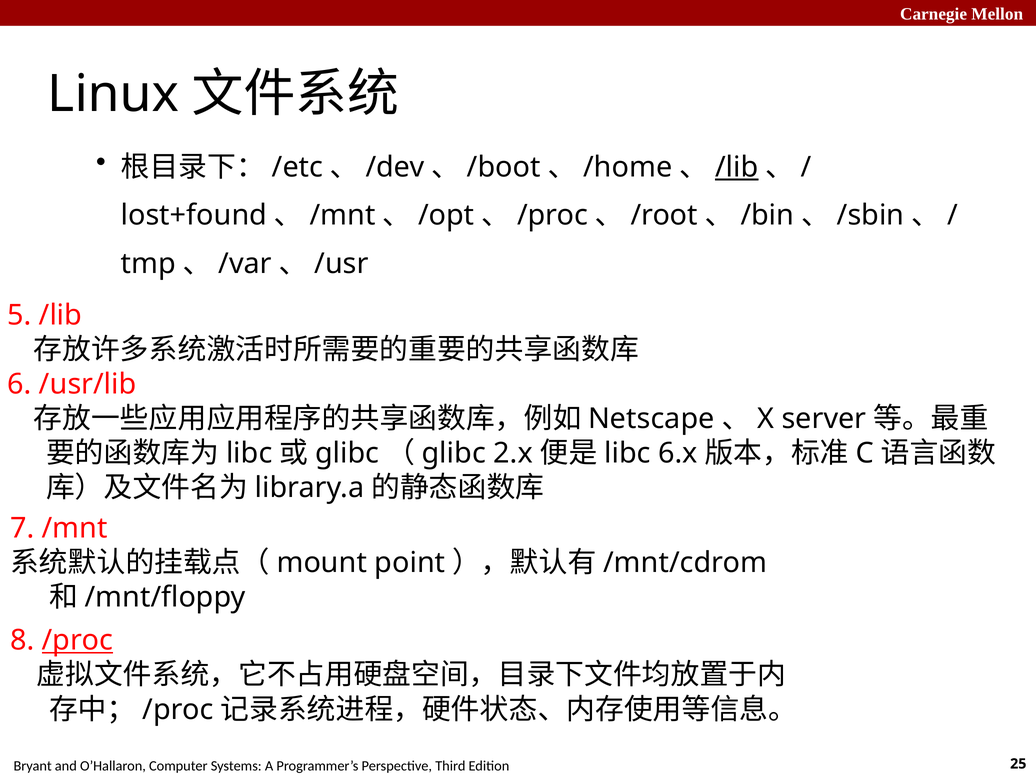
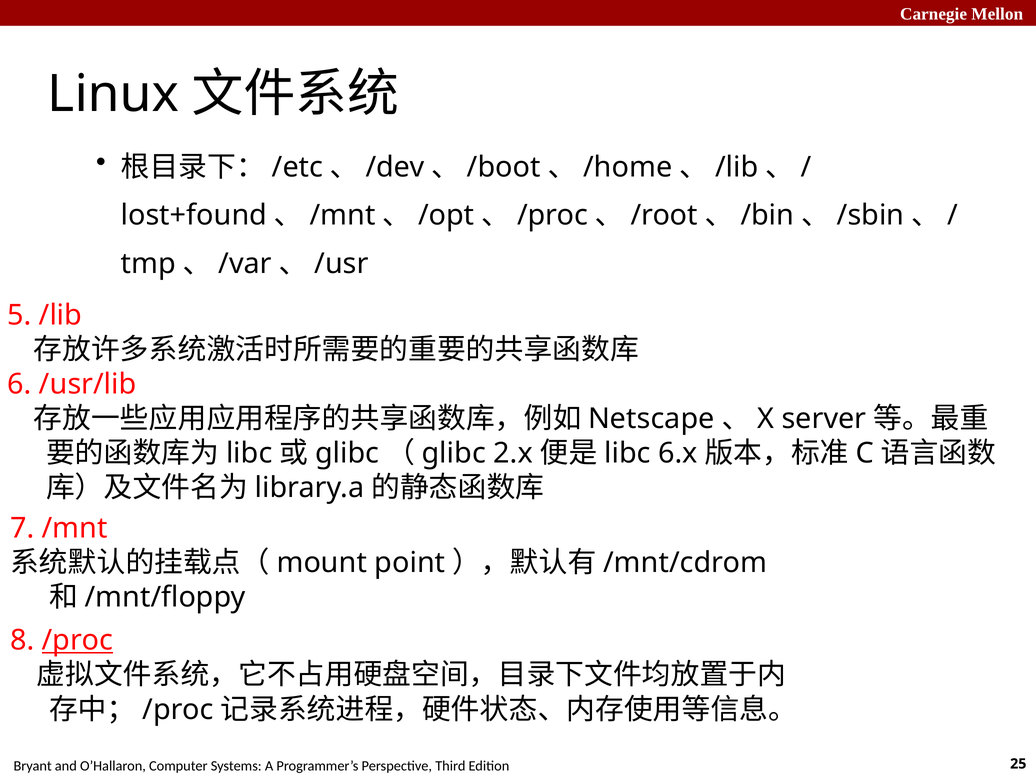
/lib at (737, 167) underline: present -> none
